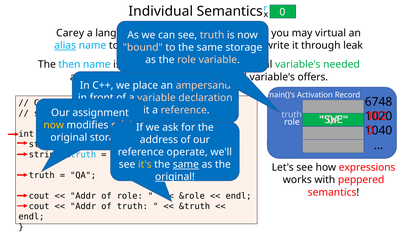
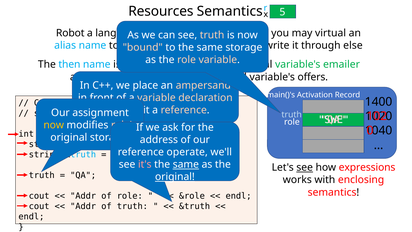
Individual: Individual -> Resources
x 0: 0 -> 5
Carey: Carey -> Robot
alias at (65, 45) underline: present -> none
leak: leak -> else
needed: needed -> emailer
6748: 6748 -> 1400
it's colour: yellow -> pink
see at (305, 167) underline: none -> present
peppered: peppered -> enclosing
